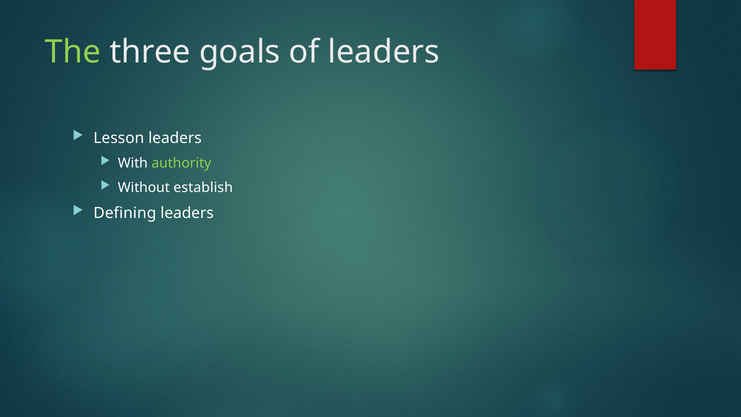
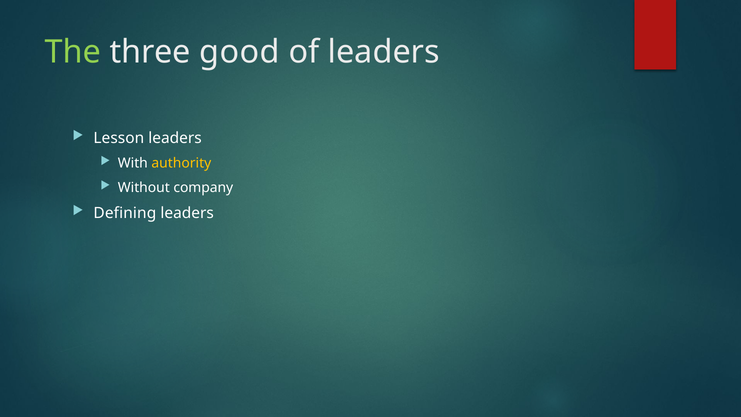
goals: goals -> good
authority colour: light green -> yellow
establish: establish -> company
